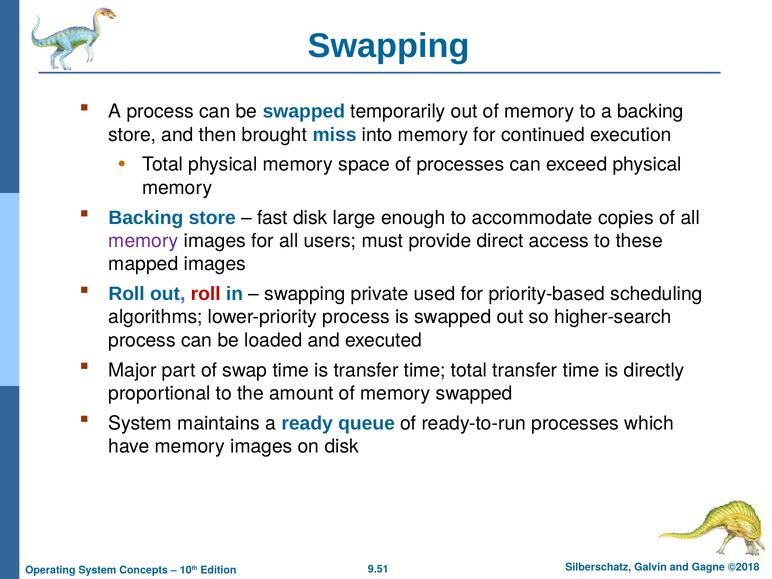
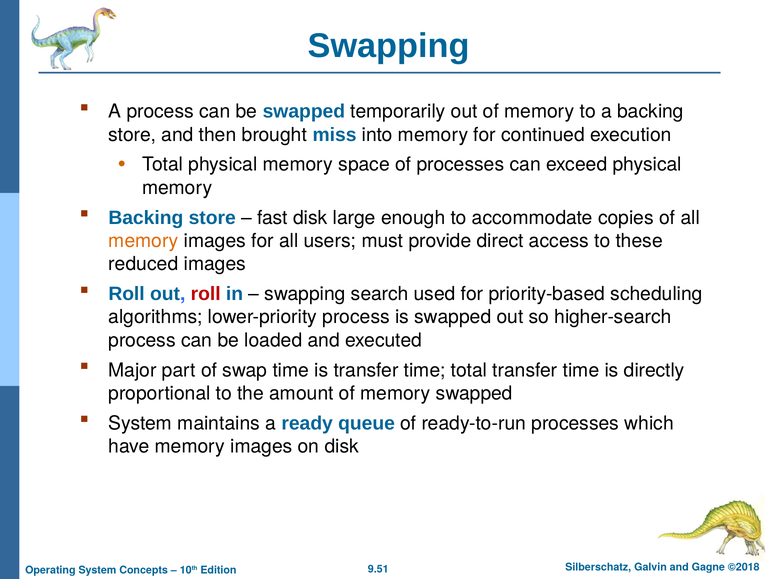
memory at (143, 241) colour: purple -> orange
mapped: mapped -> reduced
private: private -> search
